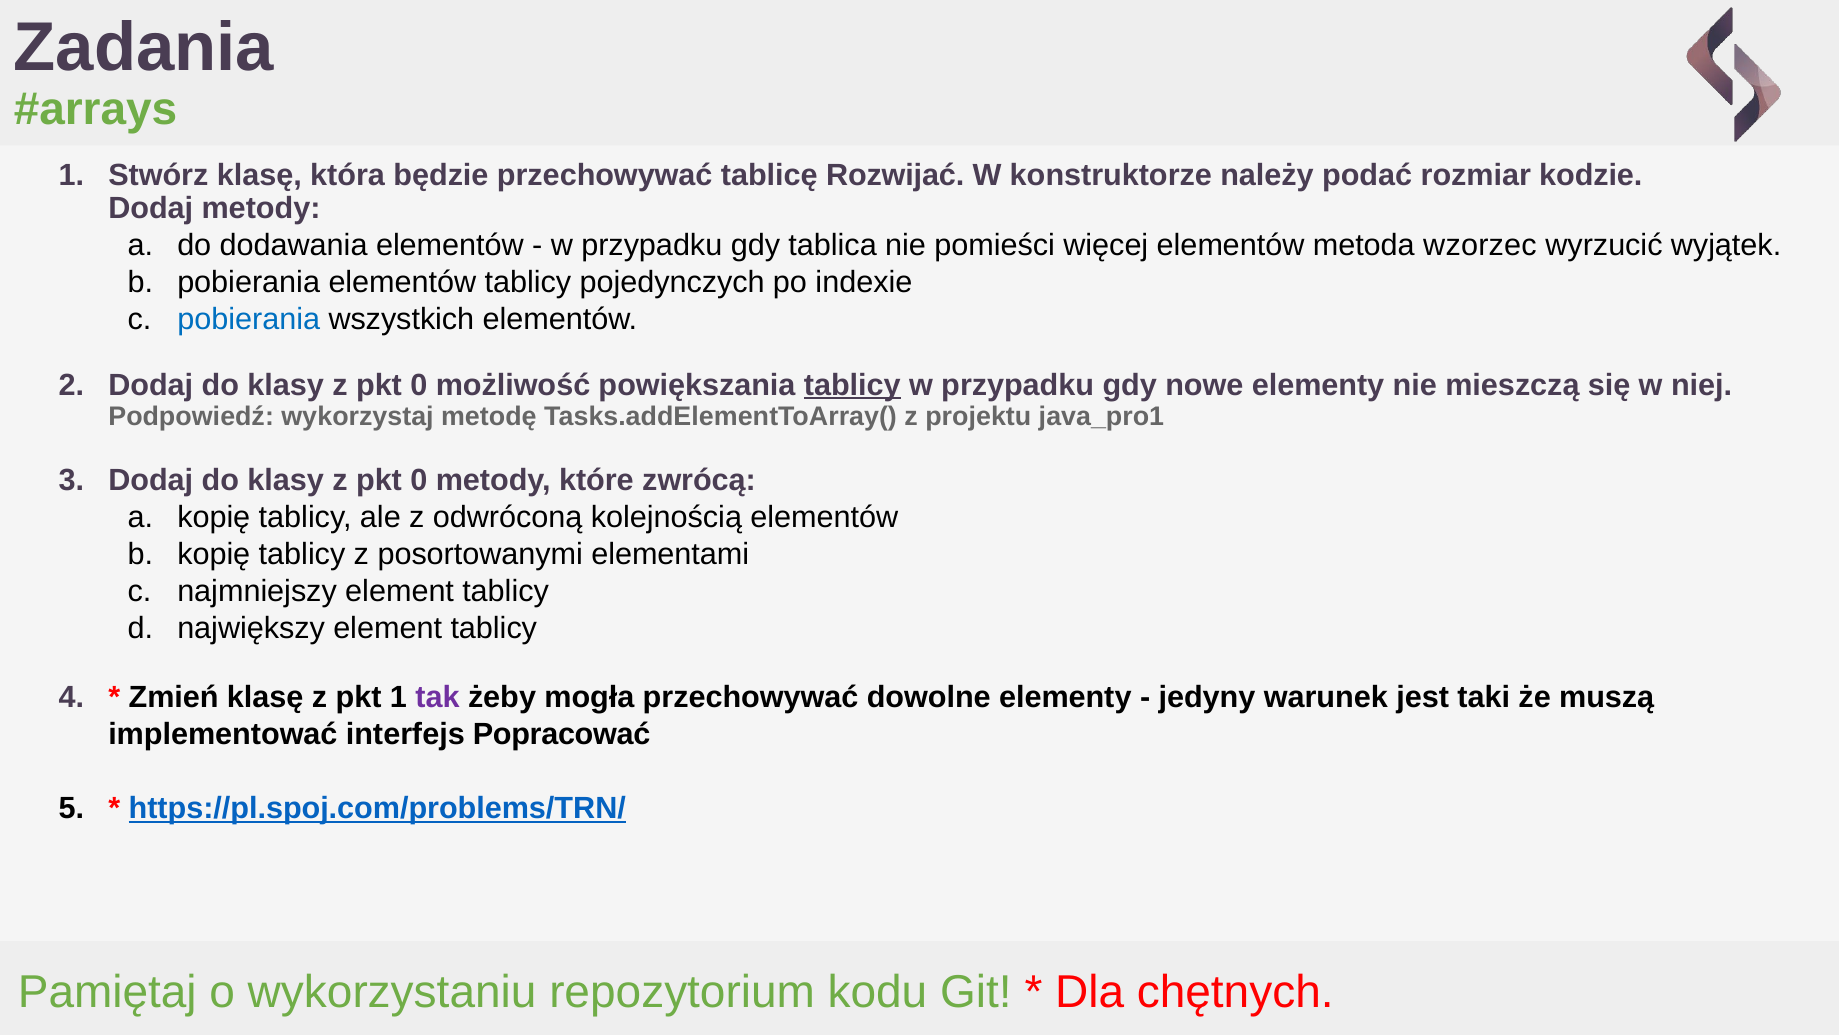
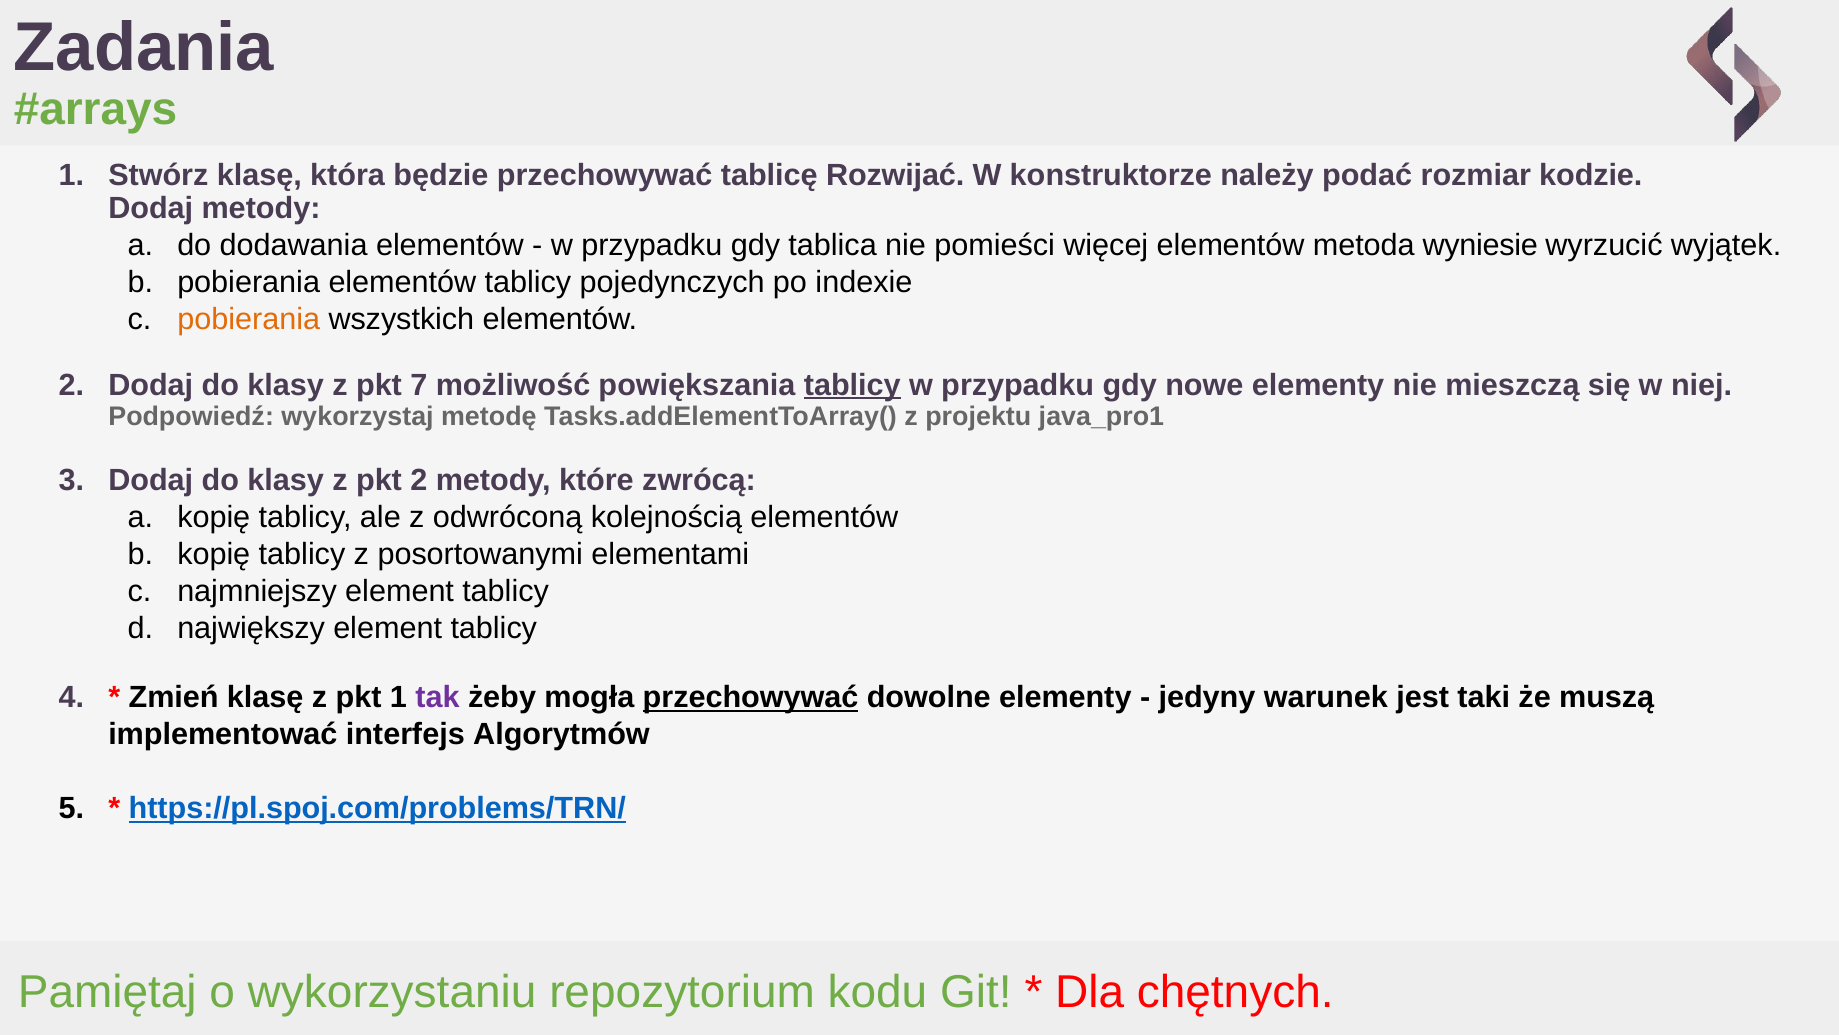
wzorzec: wzorzec -> wyniesie
pobierania at (249, 319) colour: blue -> orange
0 at (419, 385): 0 -> 7
0 at (419, 480): 0 -> 2
przechowywać at (751, 697) underline: none -> present
Popracować: Popracować -> Algorytmów
